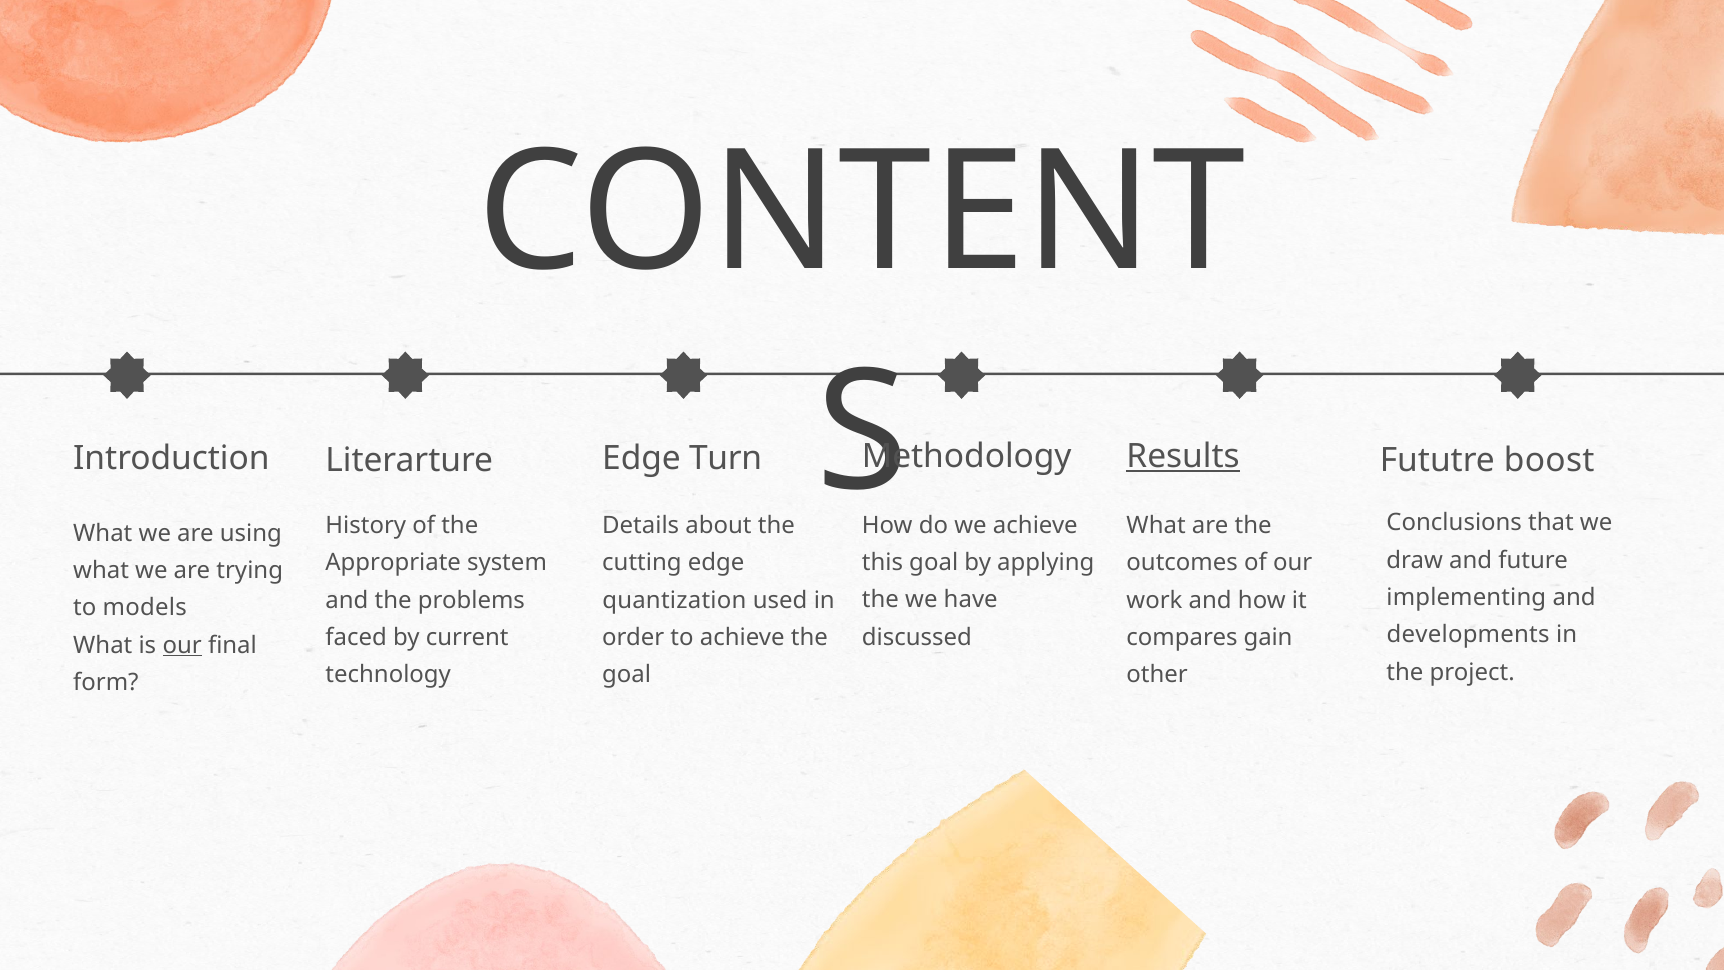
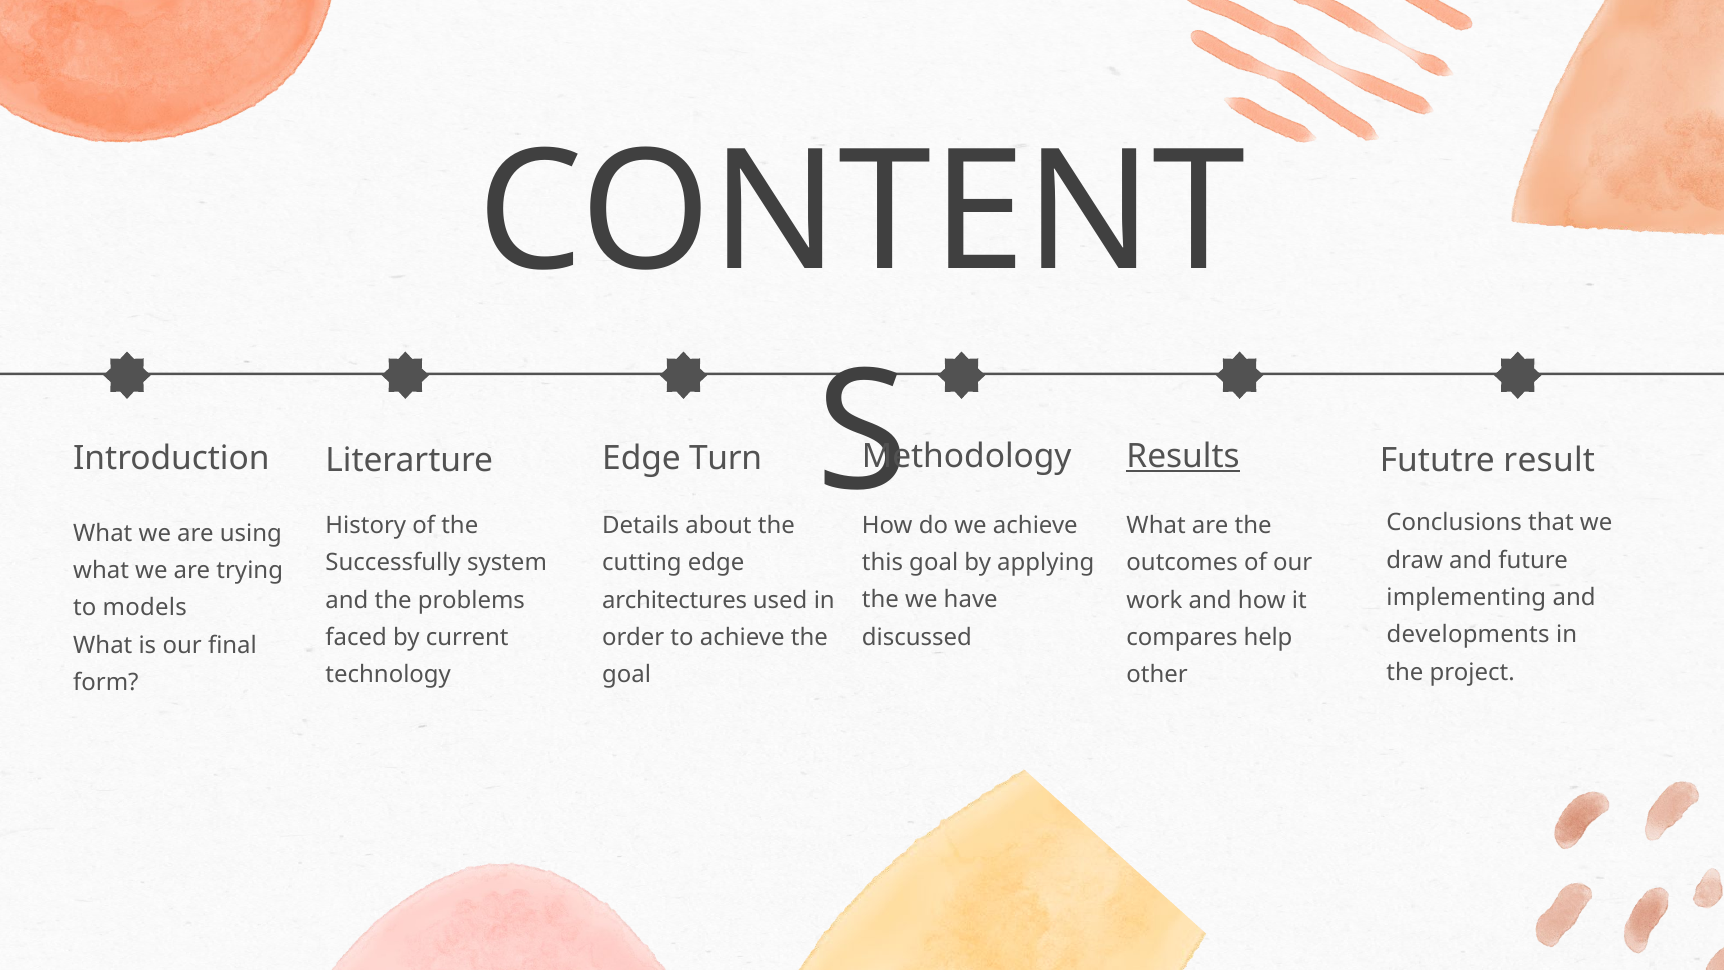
boost: boost -> result
Appropriate: Appropriate -> Successfully
quantization: quantization -> architectures
gain: gain -> help
our at (182, 645) underline: present -> none
